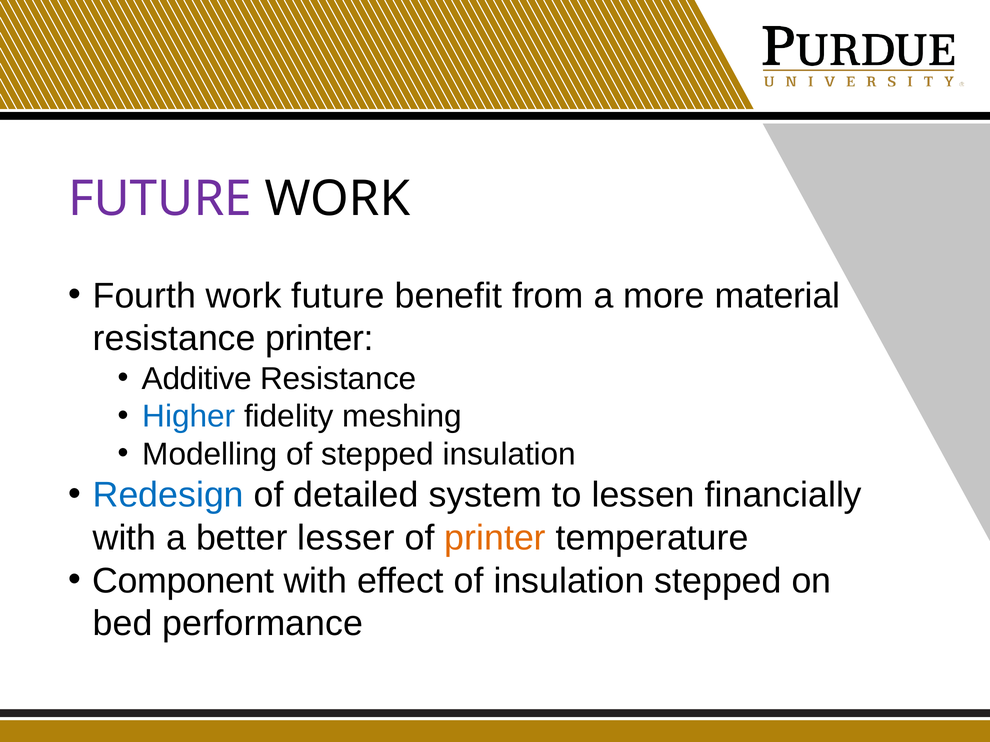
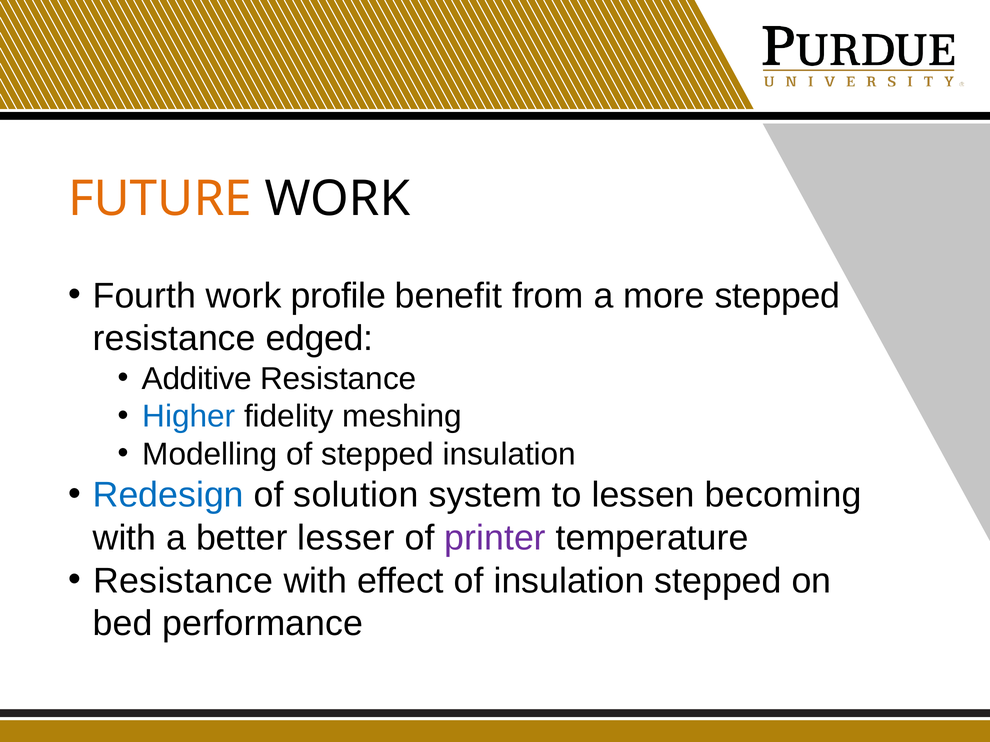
FUTURE at (160, 199) colour: purple -> orange
work future: future -> profile
more material: material -> stepped
resistance printer: printer -> edged
detailed: detailed -> solution
financially: financially -> becoming
printer at (495, 538) colour: orange -> purple
Component at (183, 581): Component -> Resistance
